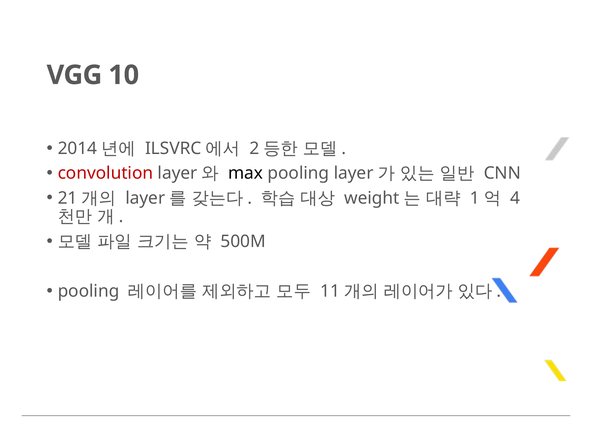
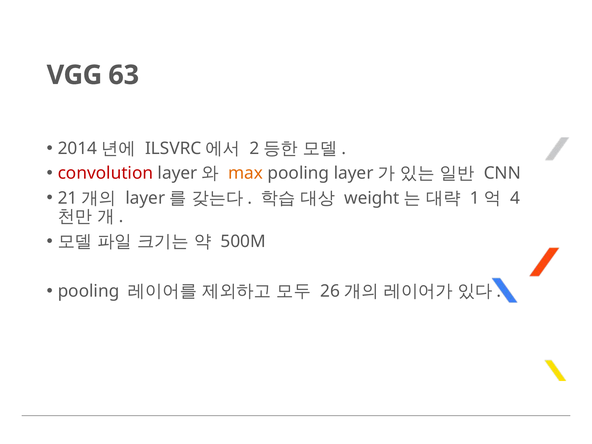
10: 10 -> 63
max colour: black -> orange
11: 11 -> 26
